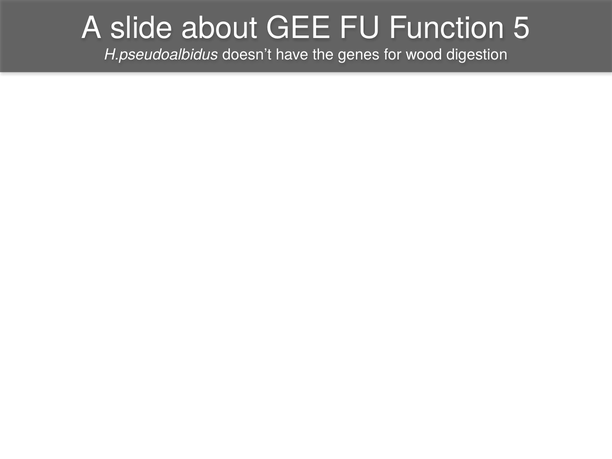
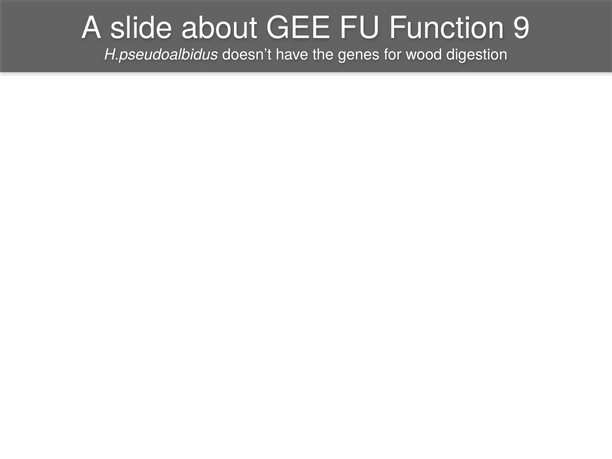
5: 5 -> 9
